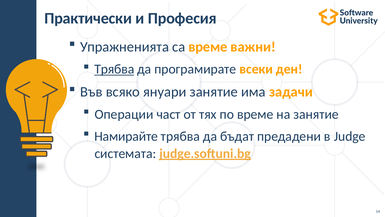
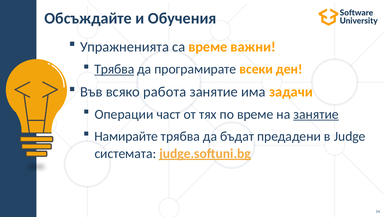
Практически: Практически -> Обсъждайте
Професия: Професия -> Обучения
януари: януари -> работа
занятие at (316, 114) underline: none -> present
